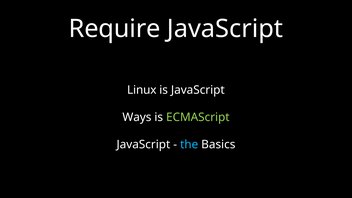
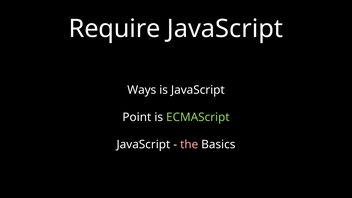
Linux: Linux -> Ways
Ways: Ways -> Point
the colour: light blue -> pink
